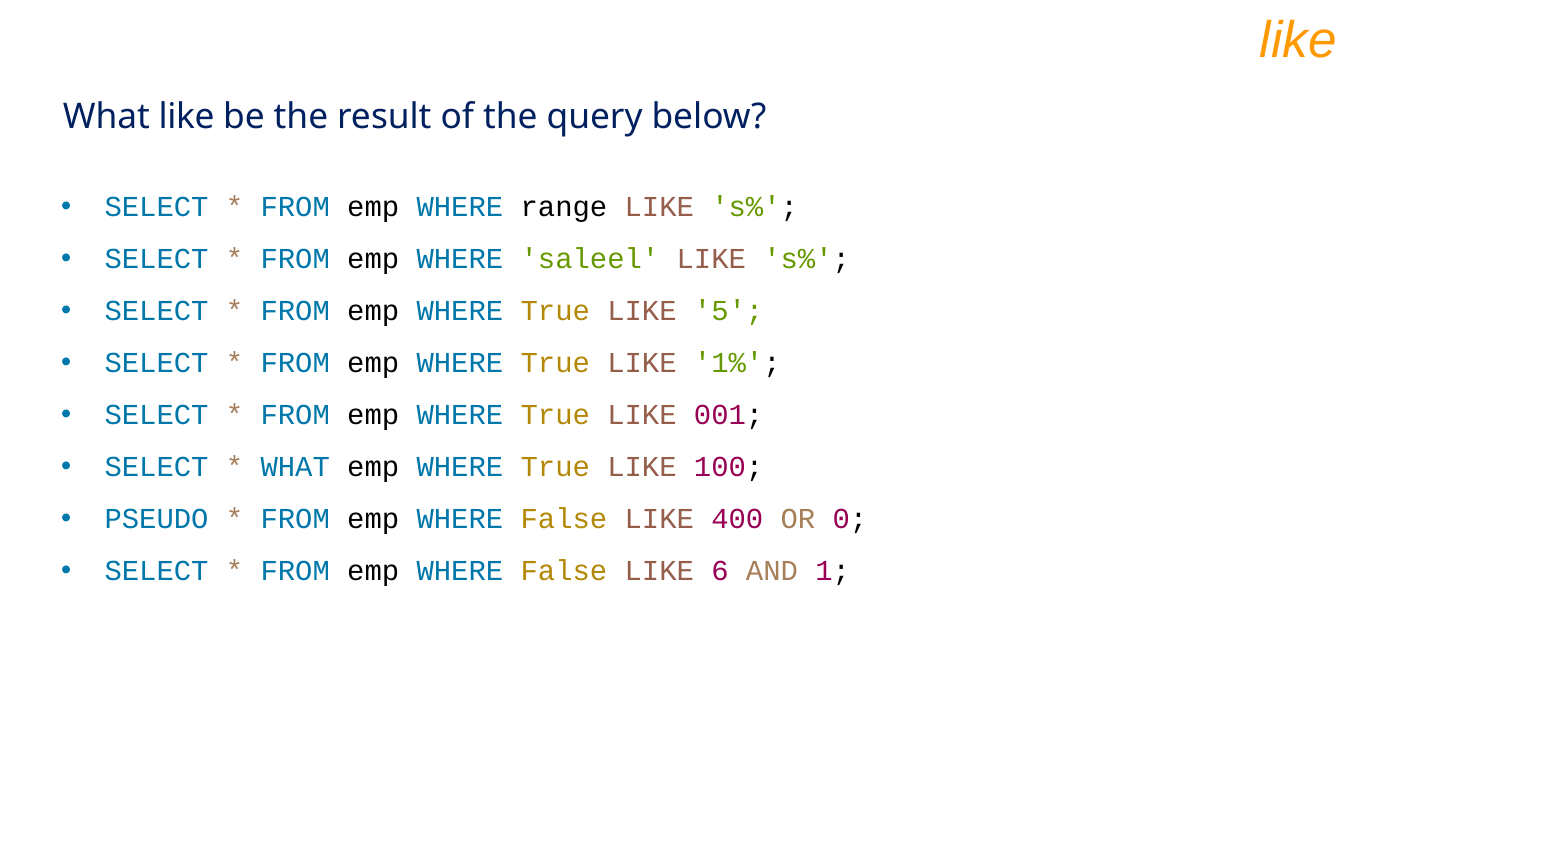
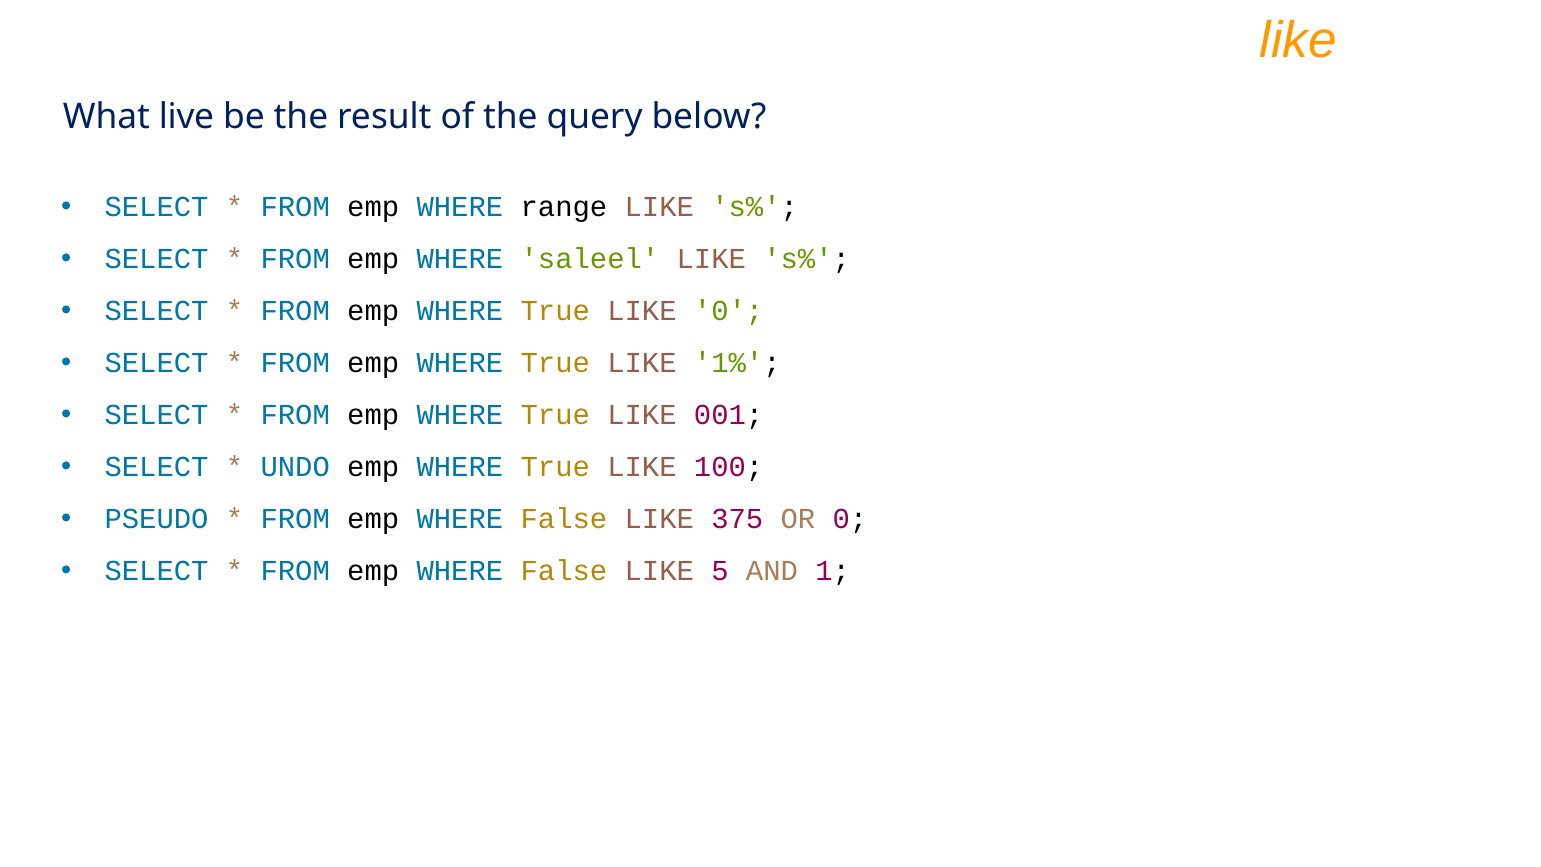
What like: like -> live
LIKE 5: 5 -> 0
WHAT at (295, 467): WHAT -> UNDO
400: 400 -> 375
6: 6 -> 5
